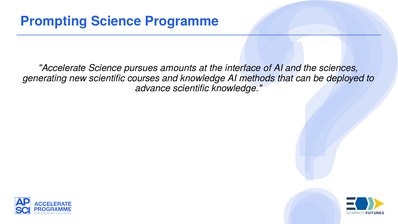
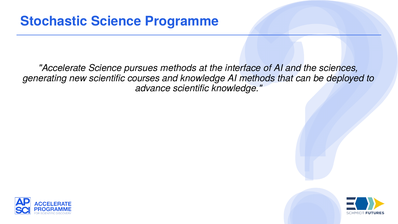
Prompting: Prompting -> Stochastic
pursues amounts: amounts -> methods
